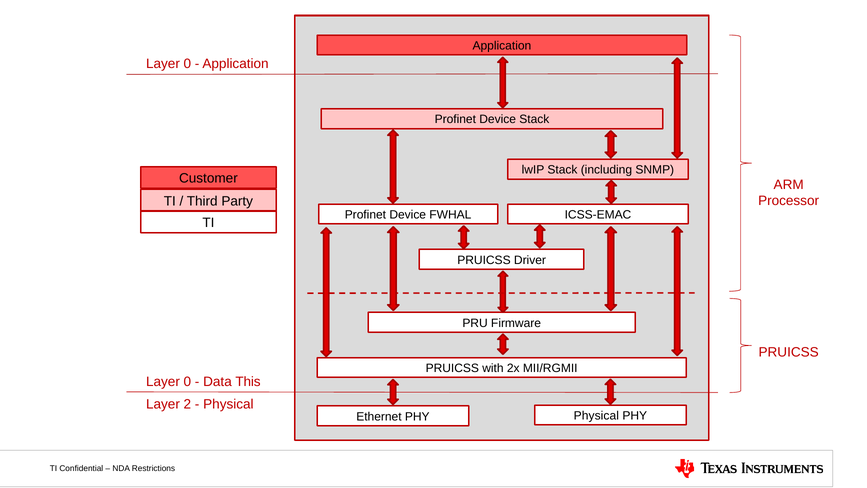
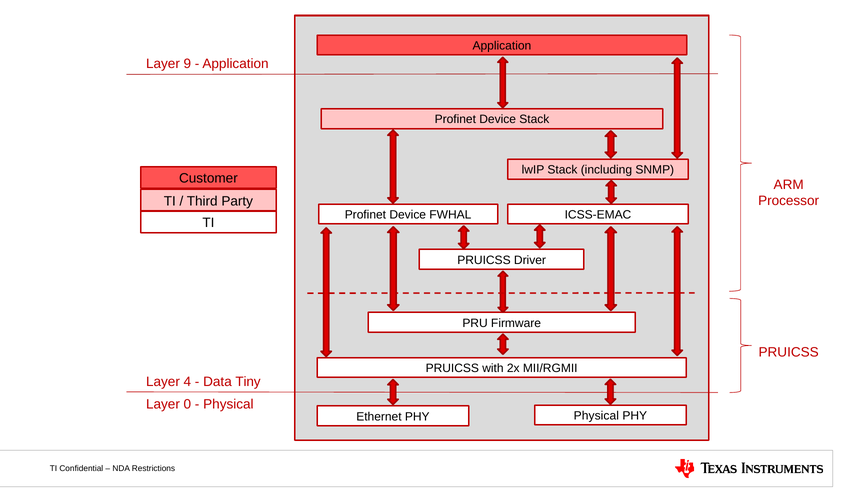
0 at (187, 63): 0 -> 9
0 at (187, 381): 0 -> 4
This: This -> Tiny
2: 2 -> 0
